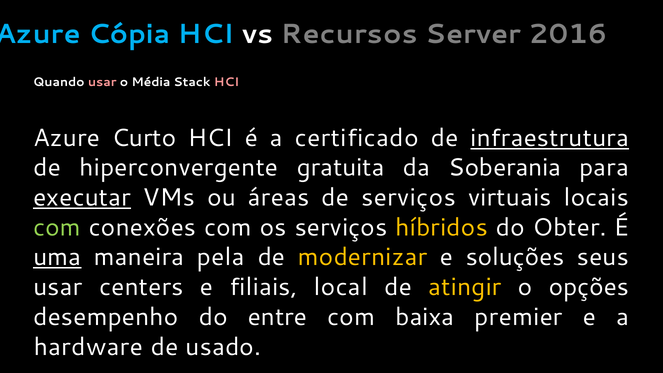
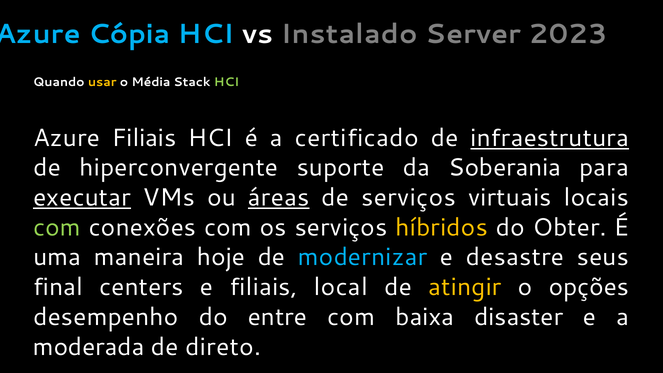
Recursos: Recursos -> Instalado
2016: 2016 -> 2023
usar at (102, 82) colour: pink -> yellow
HCI at (227, 82) colour: pink -> light green
Azure Curto: Curto -> Filiais
gratuita: gratuita -> suporte
áreas underline: none -> present
uma underline: present -> none
pela: pela -> hoje
modernizar colour: yellow -> light blue
soluções: soluções -> desastre
usar at (58, 287): usar -> final
premier: premier -> disaster
hardware: hardware -> moderada
usado: usado -> direto
